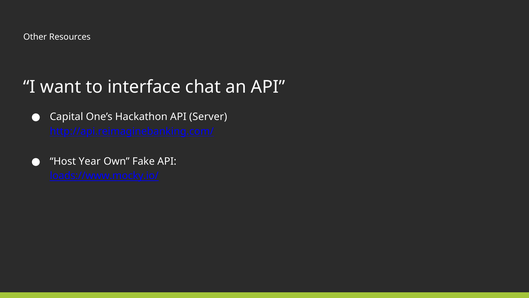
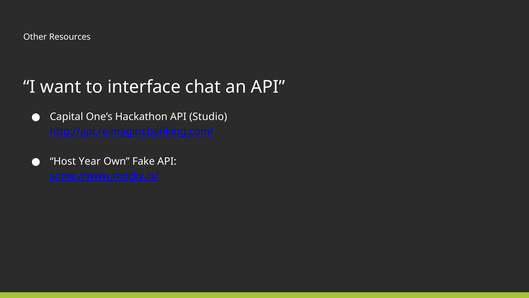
Server: Server -> Studio
loads://www.mocky.io/: loads://www.mocky.io/ -> some://www.mocky.io/
